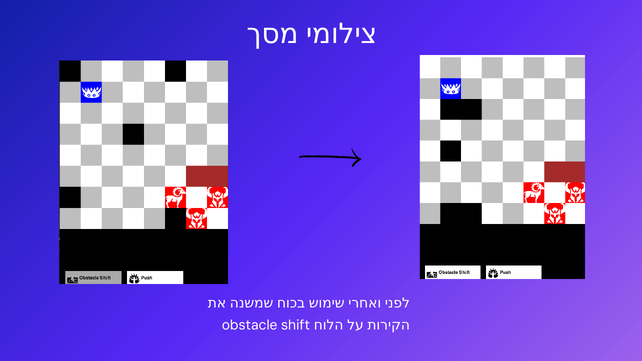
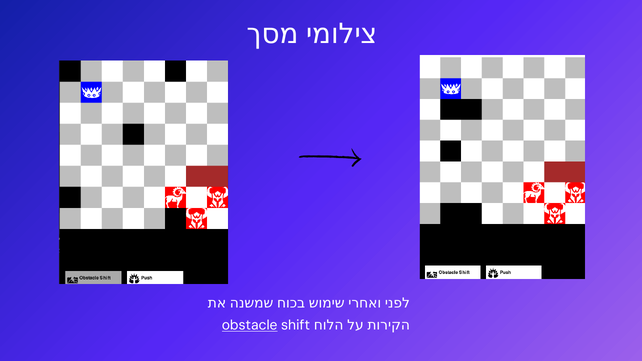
obstacle underline: none -> present
